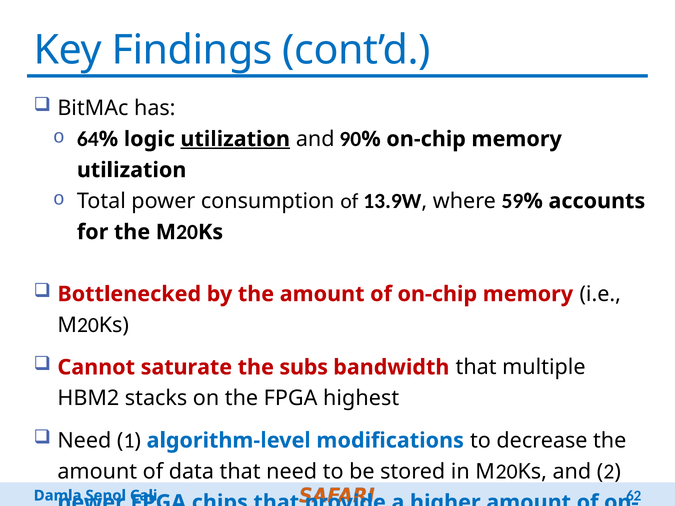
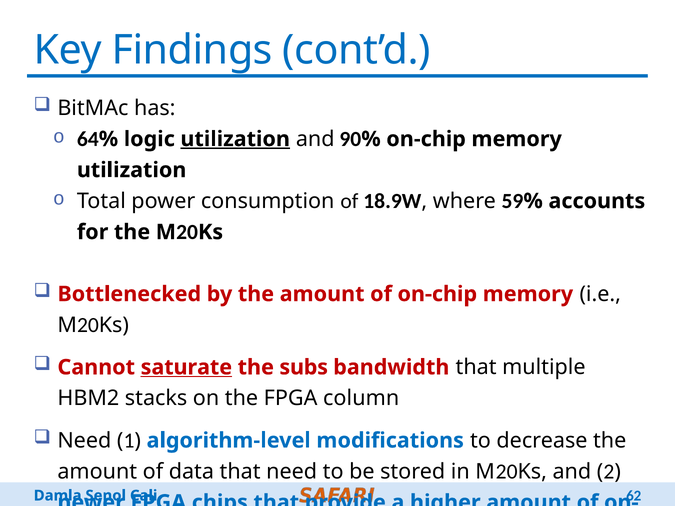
13.9W: 13.9W -> 18.9W
saturate underline: none -> present
highest: highest -> column
